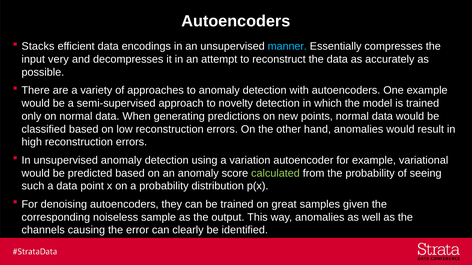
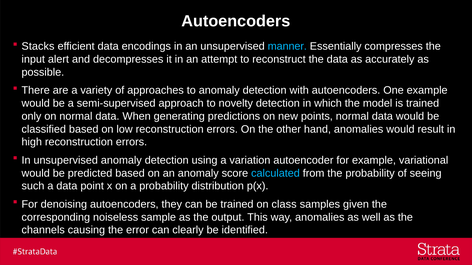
very: very -> alert
calculated colour: light green -> light blue
great: great -> class
